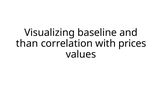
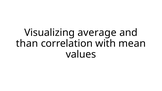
baseline: baseline -> average
prices: prices -> mean
